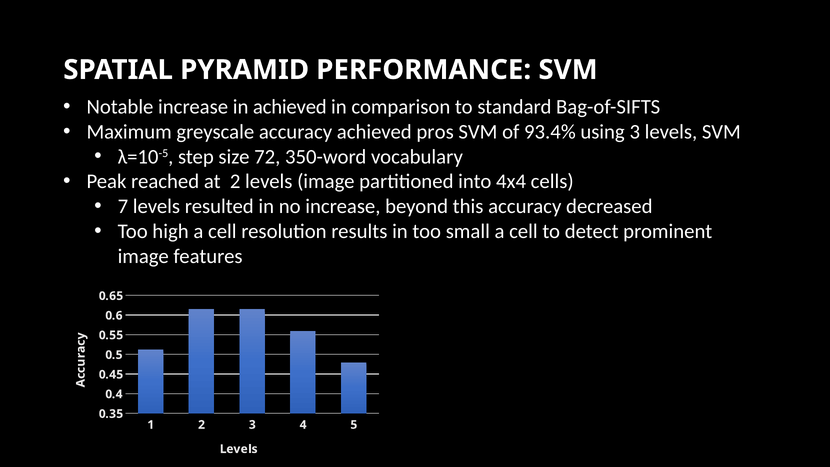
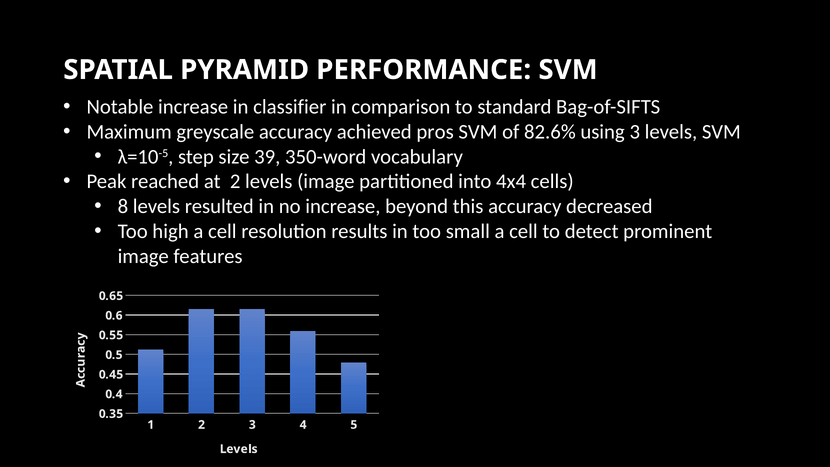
in achieved: achieved -> classifier
93.4%: 93.4% -> 82.6%
72: 72 -> 39
7: 7 -> 8
